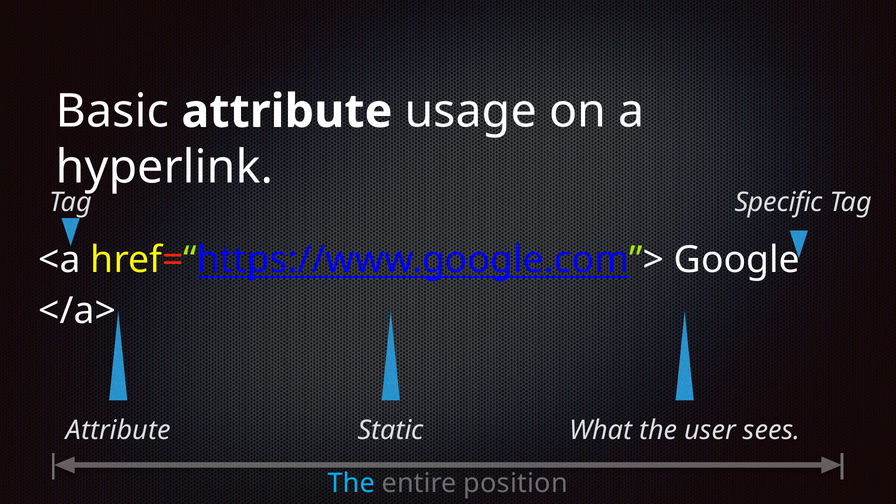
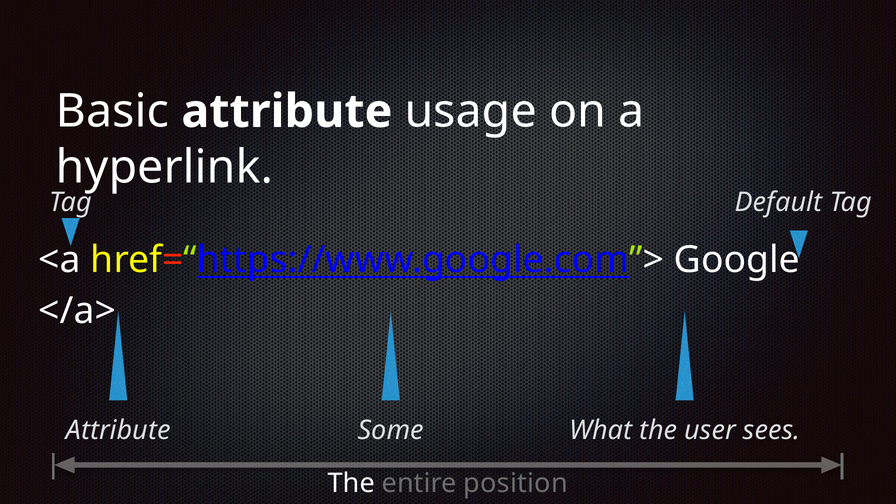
Specific: Specific -> Default
Static: Static -> Some
The at (351, 484) colour: light blue -> white
